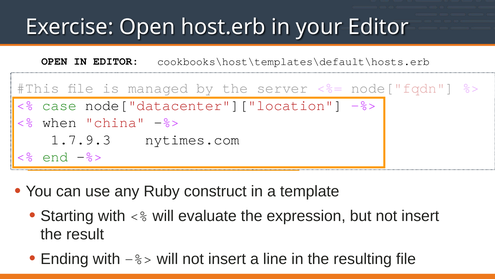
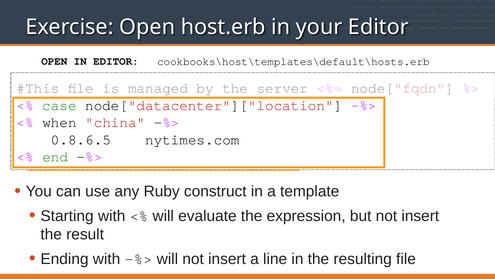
1.7.9.3: 1.7.9.3 -> 0.8.6.5
